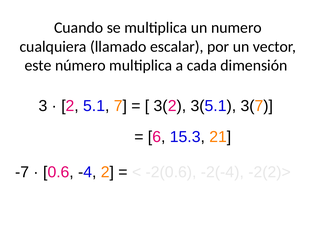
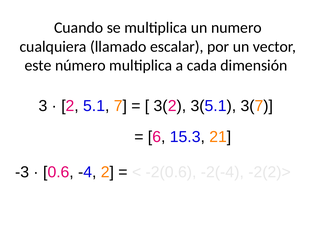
-7: -7 -> -3
